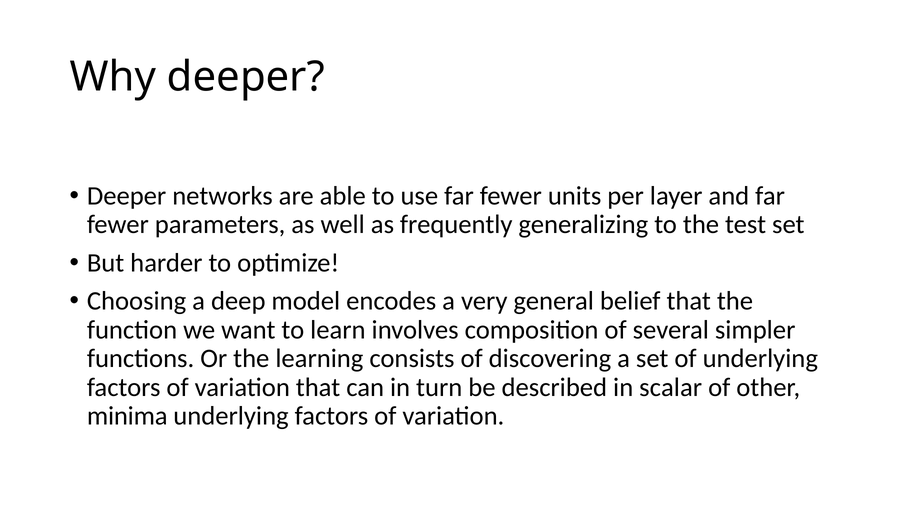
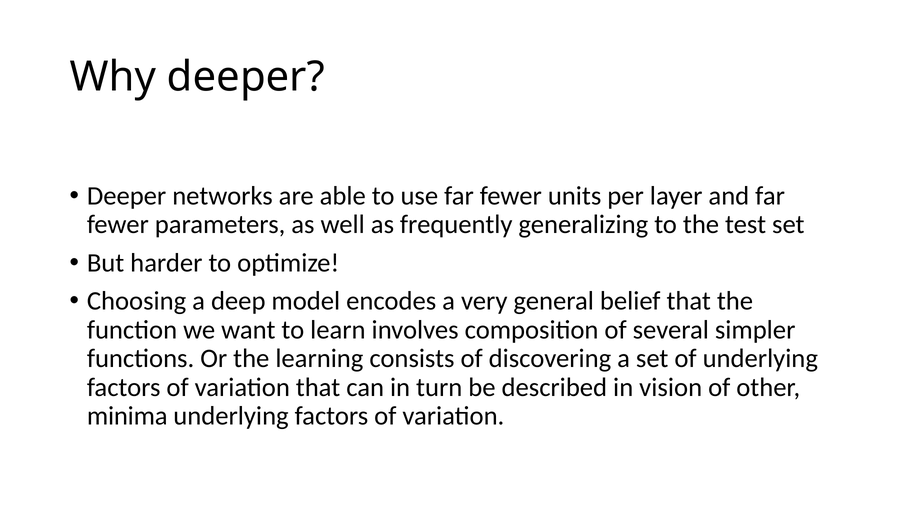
scalar: scalar -> vision
